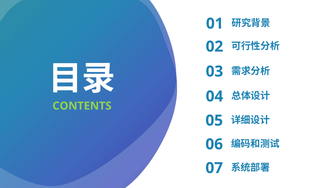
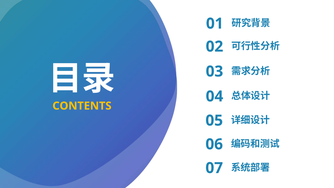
CONTENTS colour: light green -> yellow
